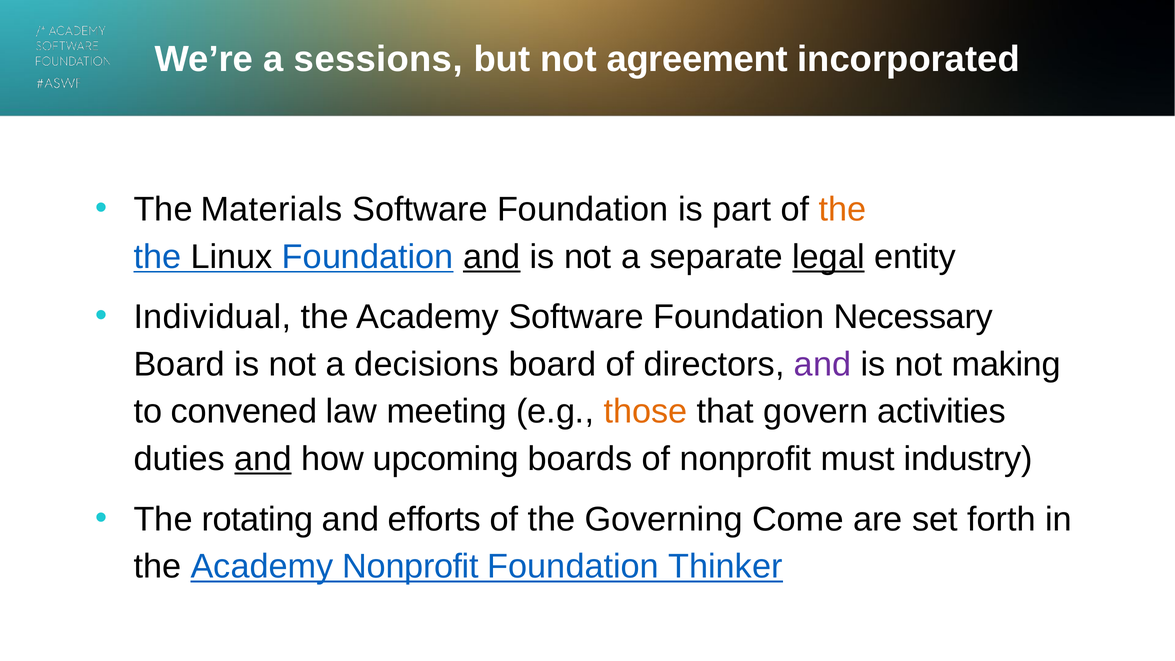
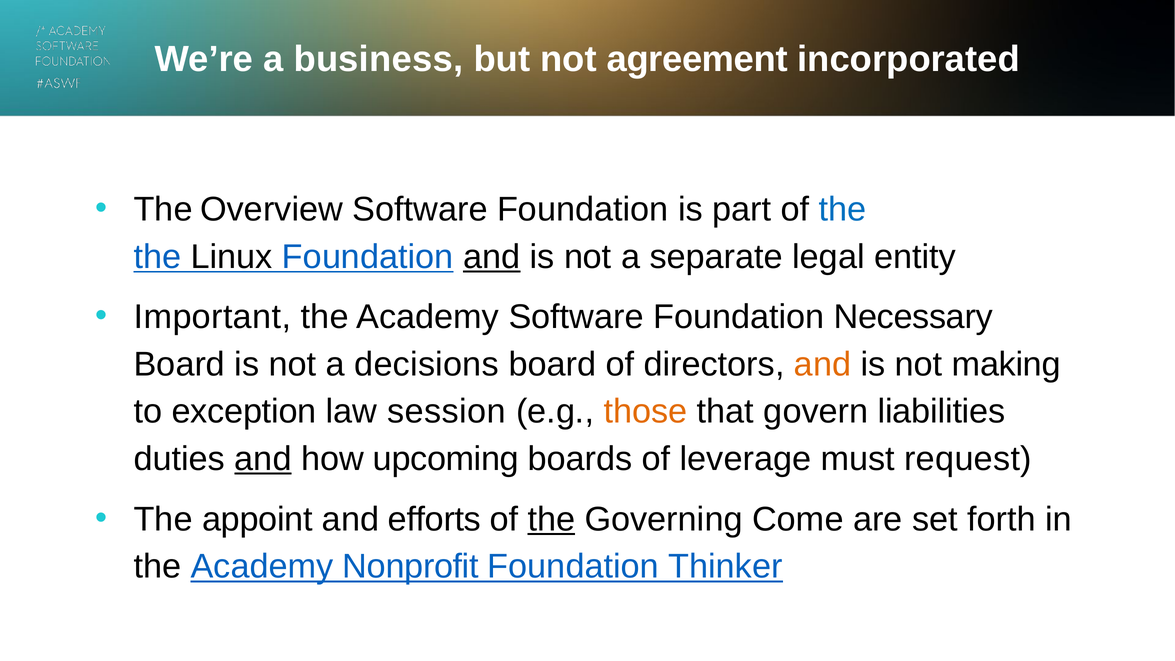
sessions: sessions -> business
Materials: Materials -> Overview
the at (842, 209) colour: orange -> blue
legal underline: present -> none
Individual: Individual -> Important
and at (823, 364) colour: purple -> orange
convened: convened -> exception
meeting: meeting -> session
activities: activities -> liabilities
of nonprofit: nonprofit -> leverage
industry: industry -> request
rotating: rotating -> appoint
the at (551, 519) underline: none -> present
